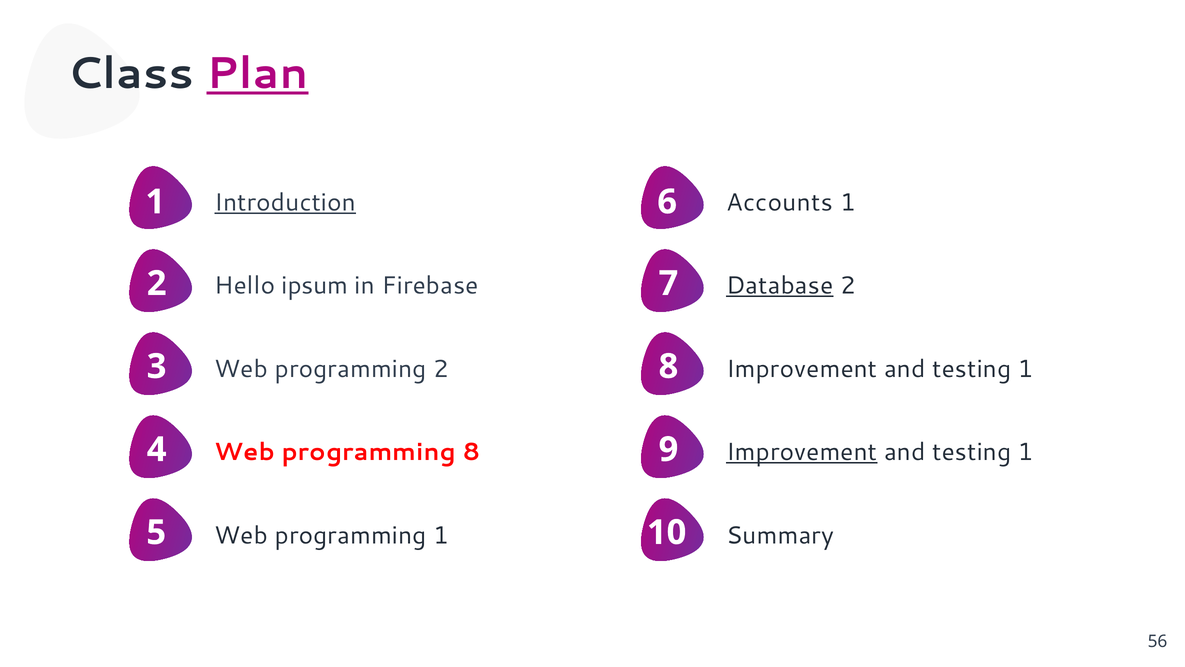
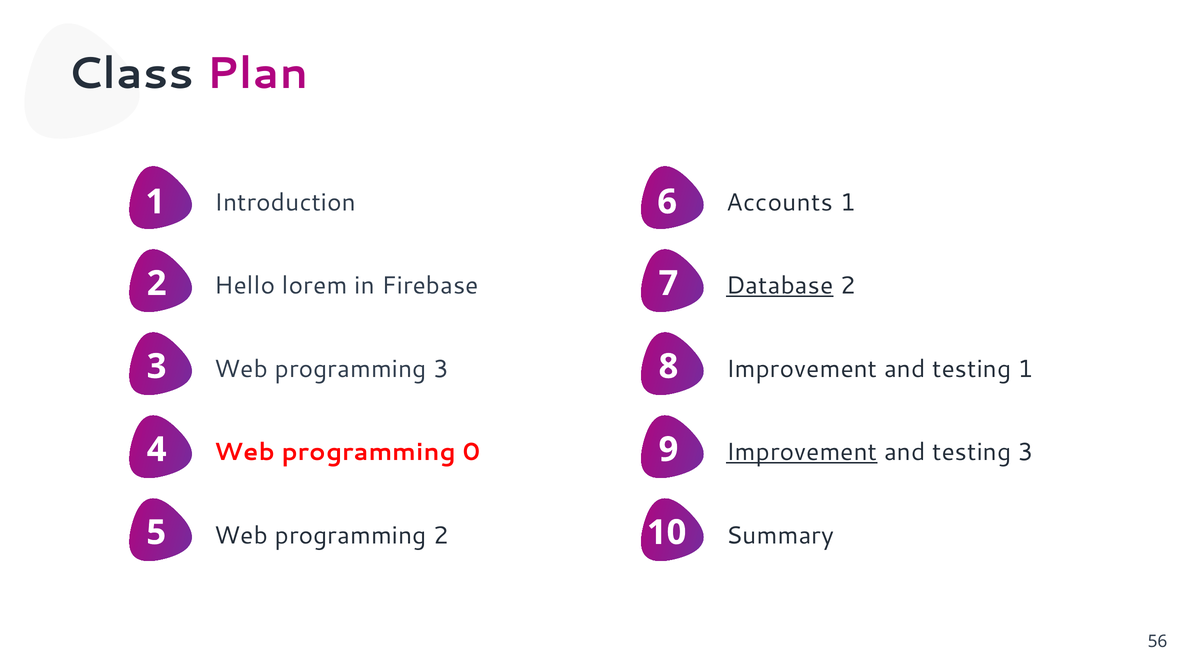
Plan underline: present -> none
Introduction underline: present -> none
ipsum: ipsum -> lorem
programming 2: 2 -> 3
programming 8: 8 -> 0
1 at (1026, 452): 1 -> 3
programming 1: 1 -> 2
